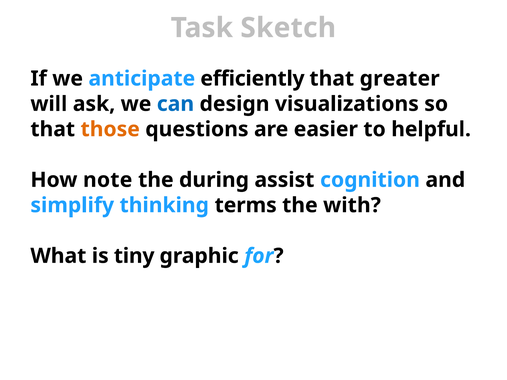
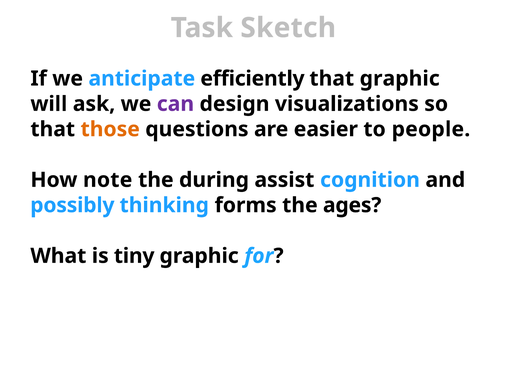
that greater: greater -> graphic
can colour: blue -> purple
helpful: helpful -> people
simplify: simplify -> possibly
terms: terms -> forms
with: with -> ages
